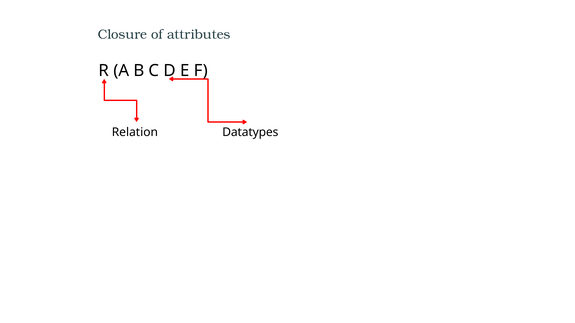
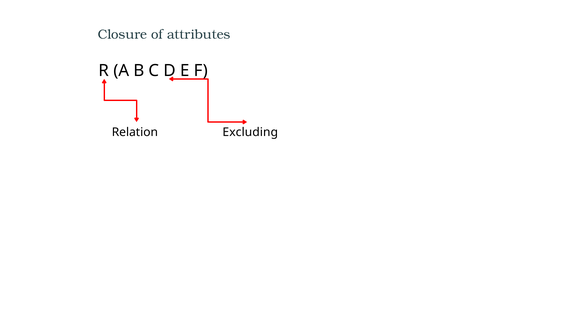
Datatypes: Datatypes -> Excluding
